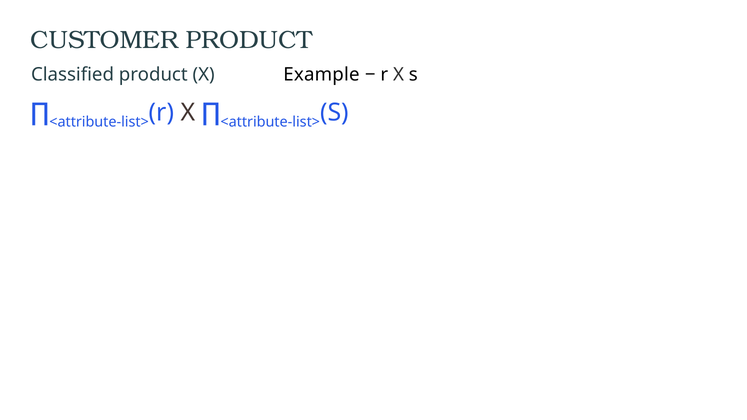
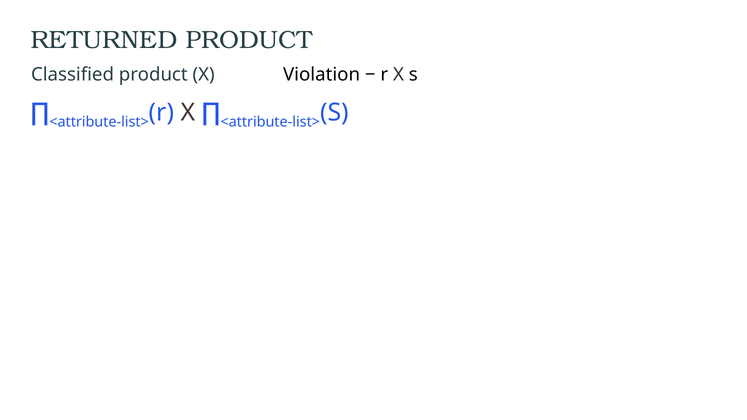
CUSTOMER: CUSTOMER -> RETURNED
Example: Example -> Violation
